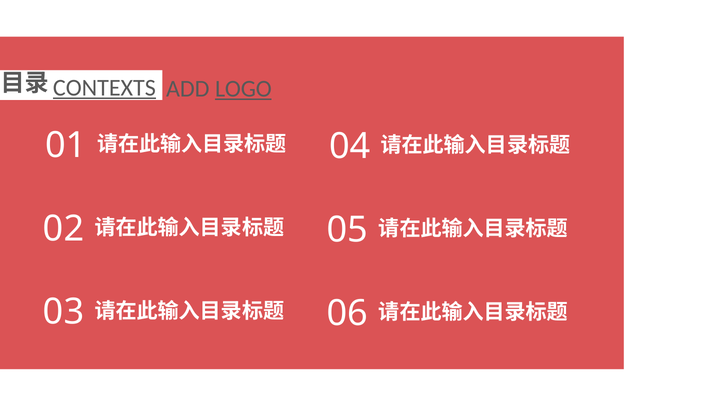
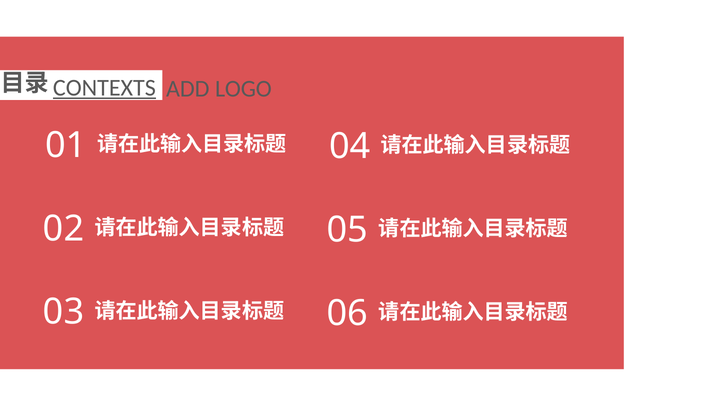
LOGO underline: present -> none
